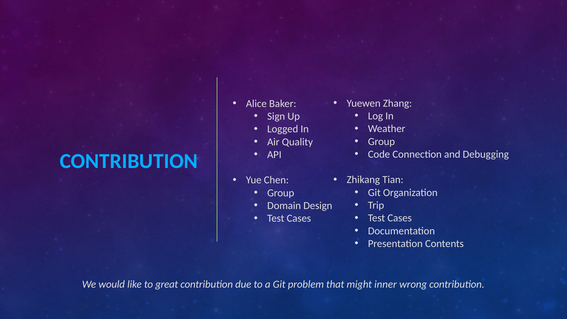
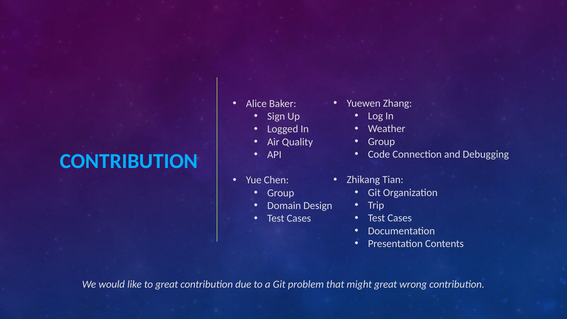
might inner: inner -> great
